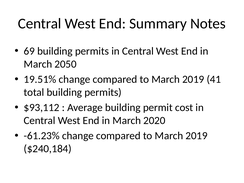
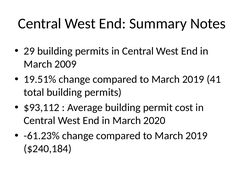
69: 69 -> 29
2050: 2050 -> 2009
